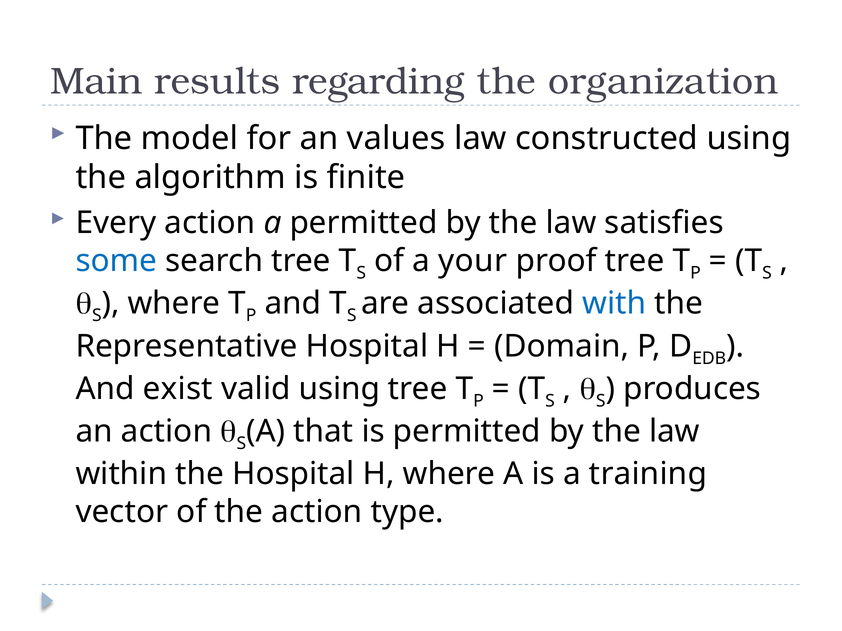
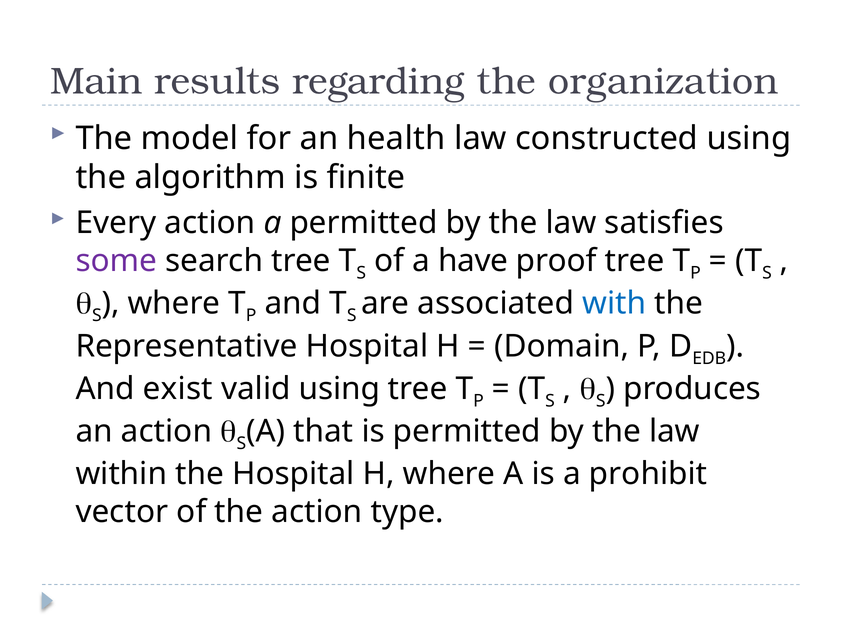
values: values -> health
some colour: blue -> purple
your: your -> have
training: training -> prohibit
